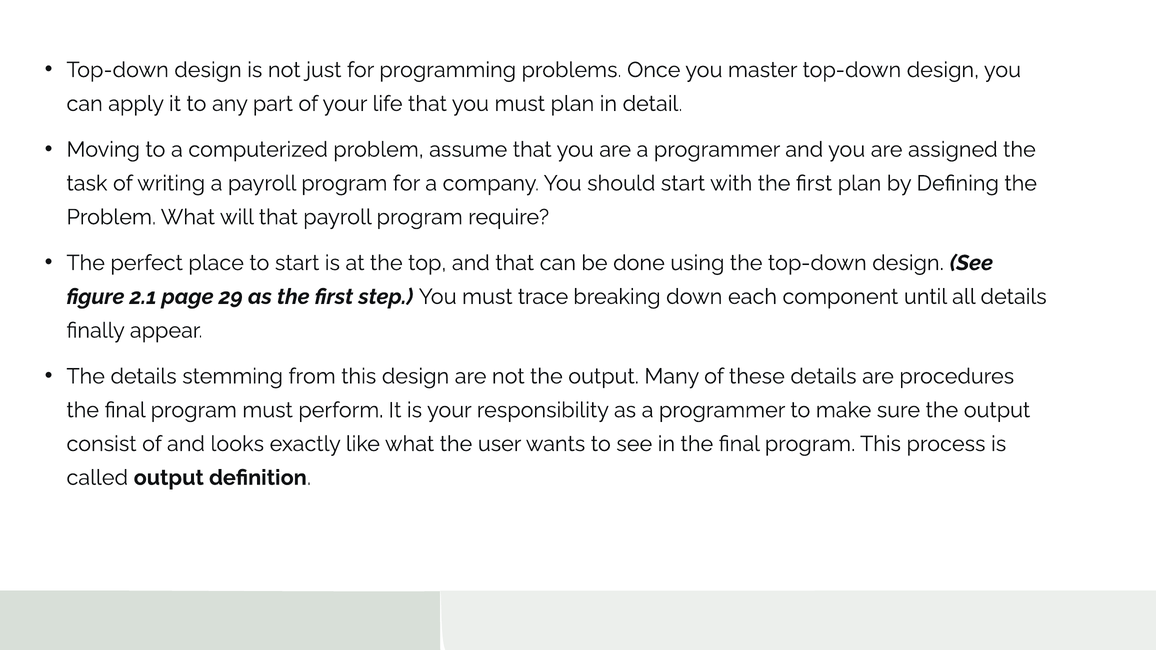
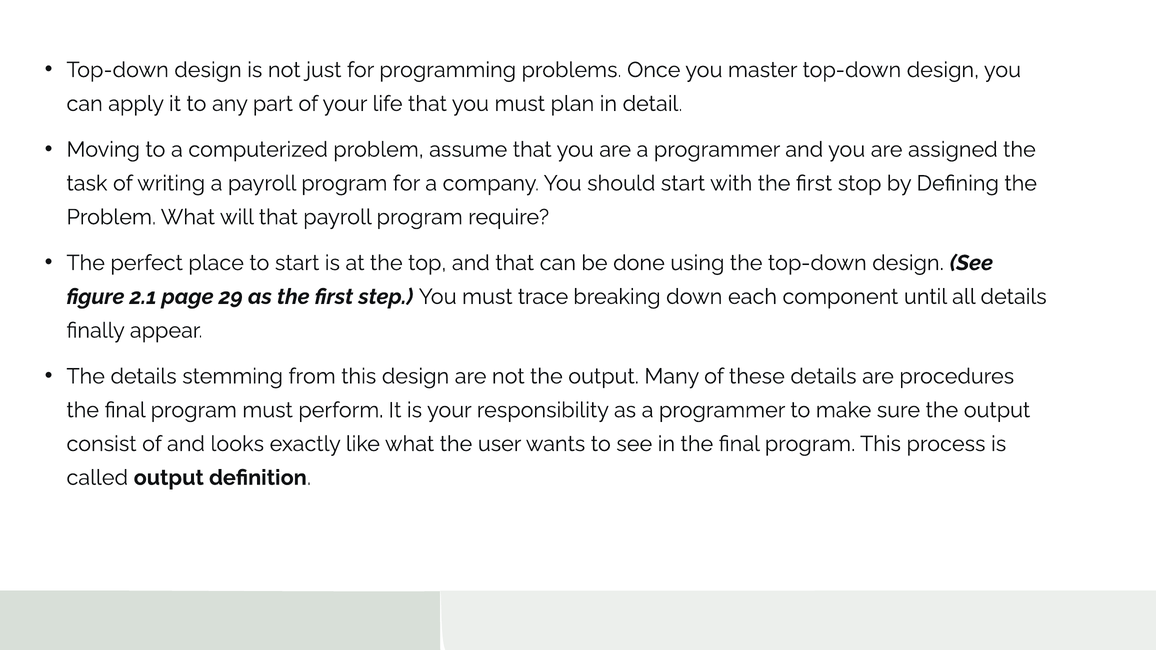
first plan: plan -> stop
